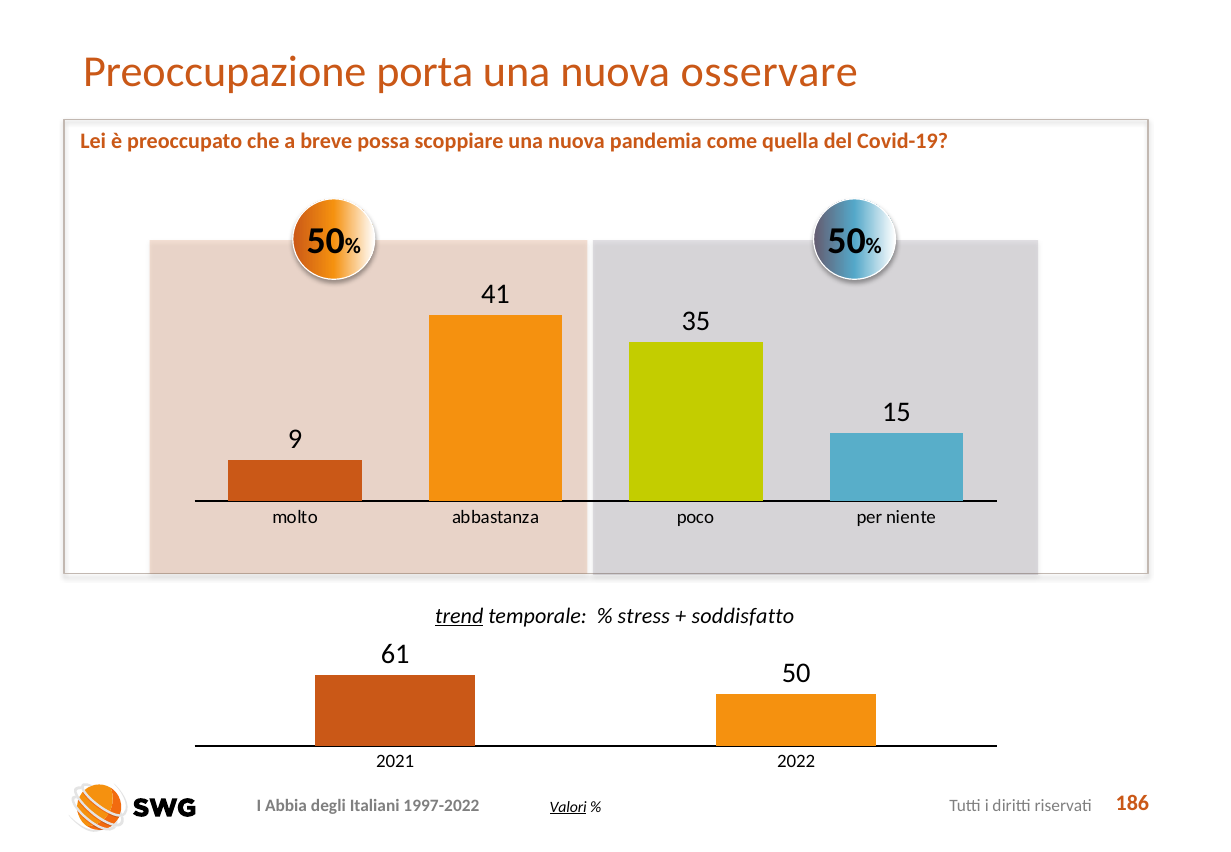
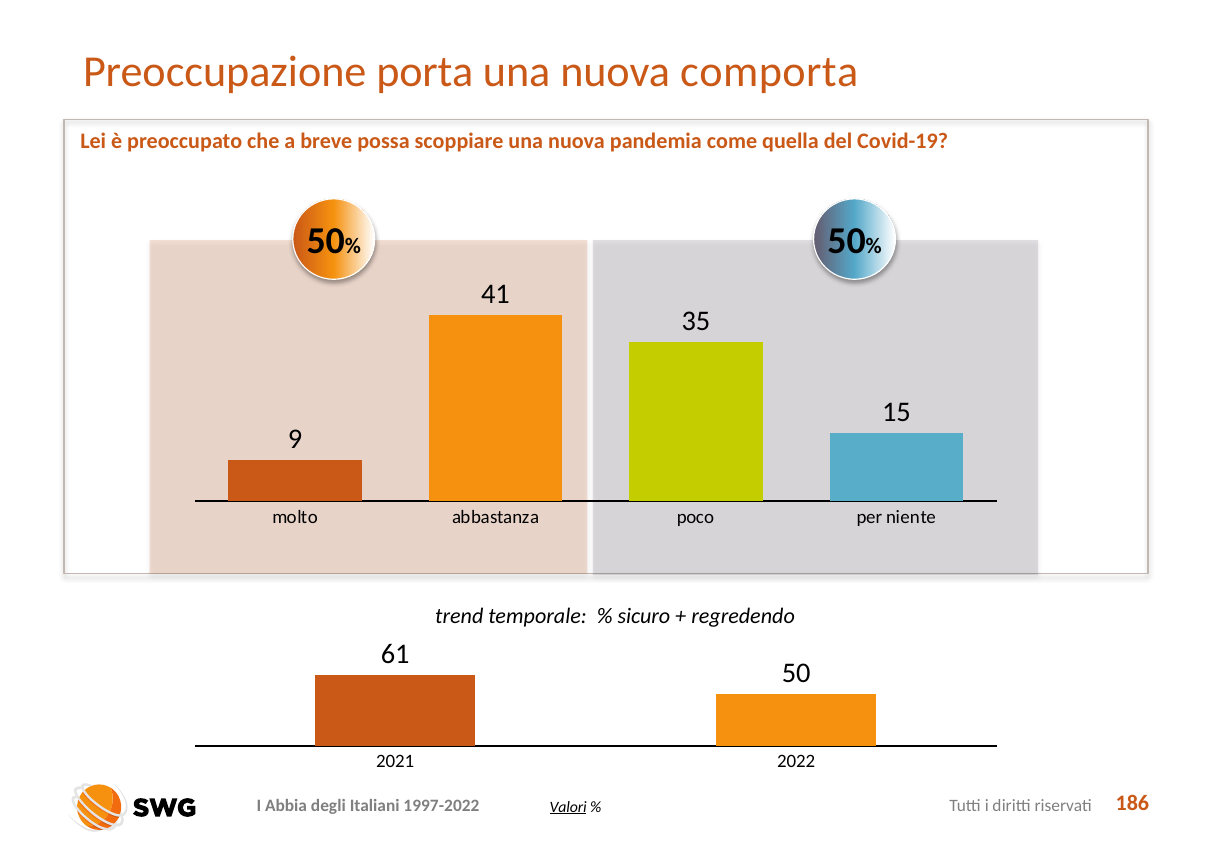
osservare: osservare -> comporta
trend underline: present -> none
stress: stress -> sicuro
soddisfatto: soddisfatto -> regredendo
